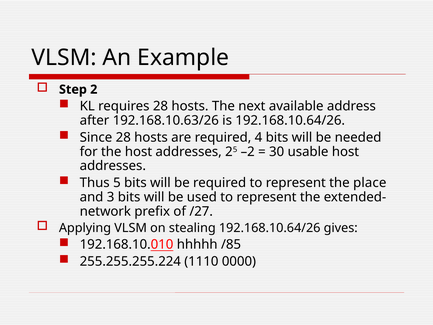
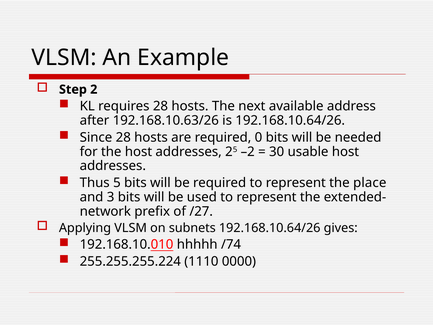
4: 4 -> 0
stealing: stealing -> subnets
/85: /85 -> /74
